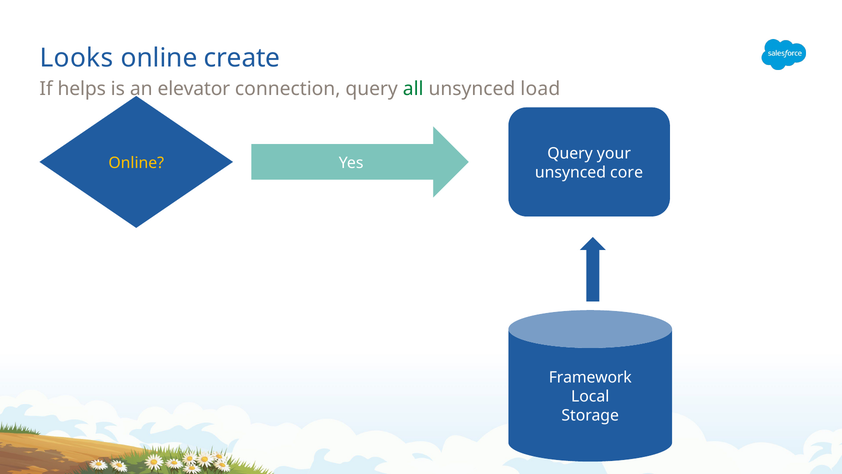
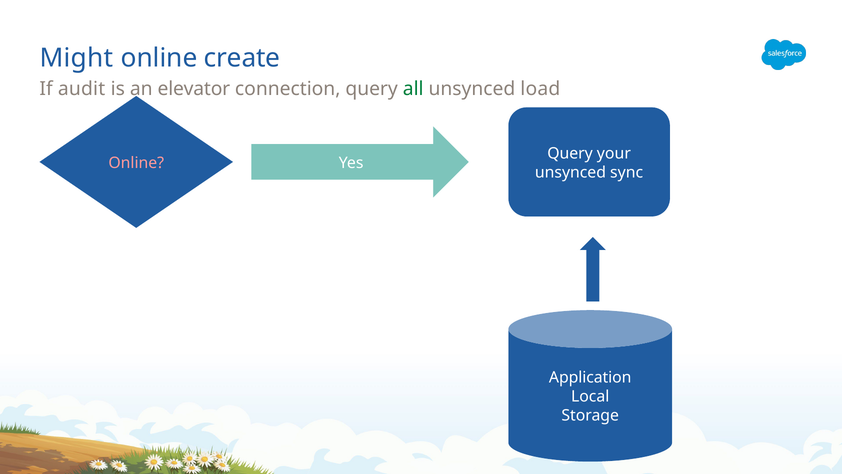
Looks: Looks -> Might
helps: helps -> audit
Online at (136, 163) colour: yellow -> pink
core: core -> sync
Framework: Framework -> Application
